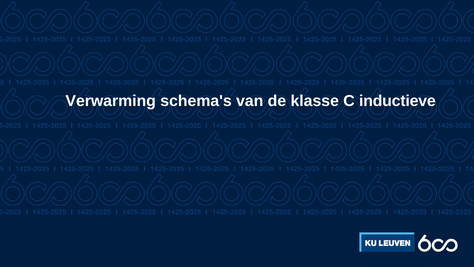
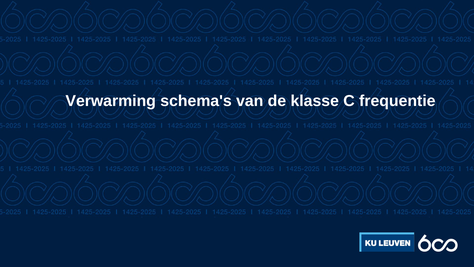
inductieve: inductieve -> frequentie
